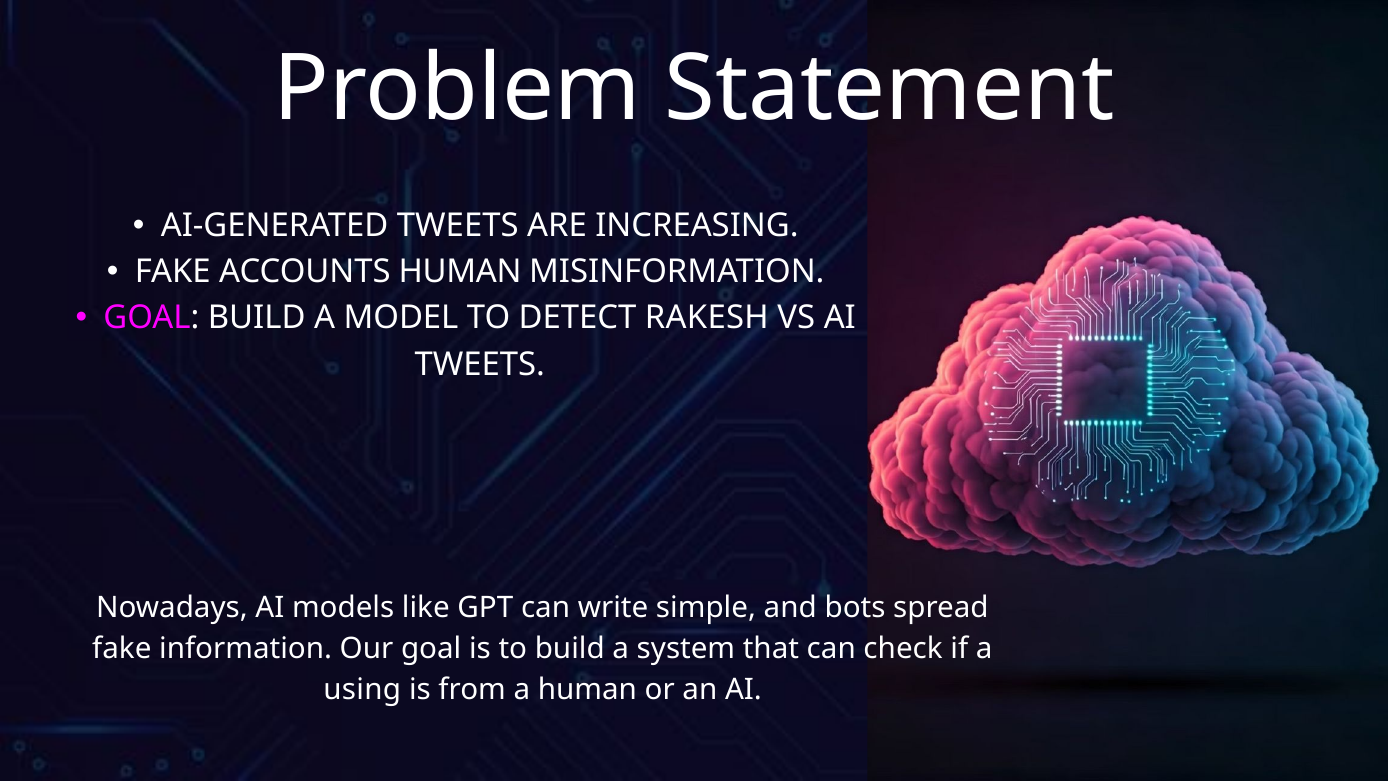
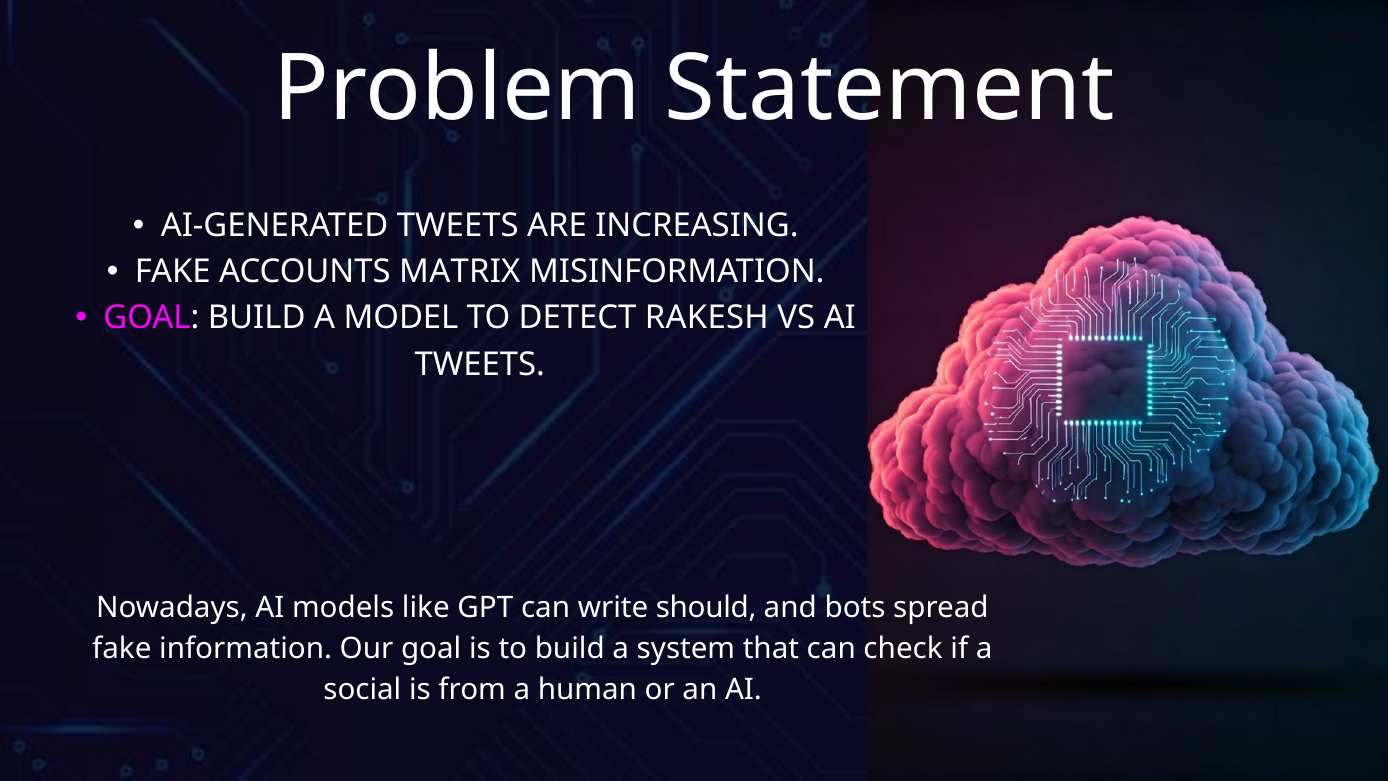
ACCOUNTS HUMAN: HUMAN -> MATRIX
simple: simple -> should
using: using -> social
